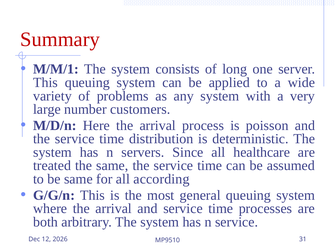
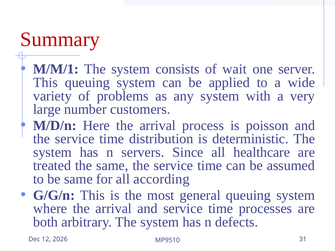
long: long -> wait
n service: service -> defects
